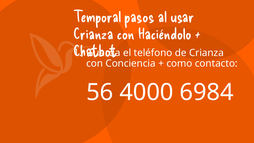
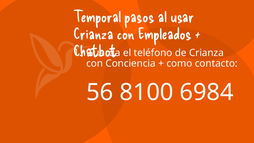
Haciéndolo: Haciéndolo -> Empleados
4000: 4000 -> 8100
